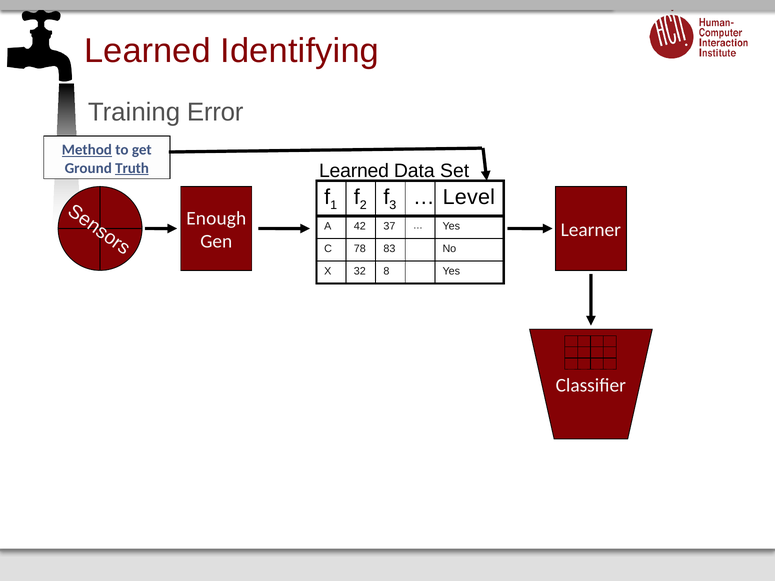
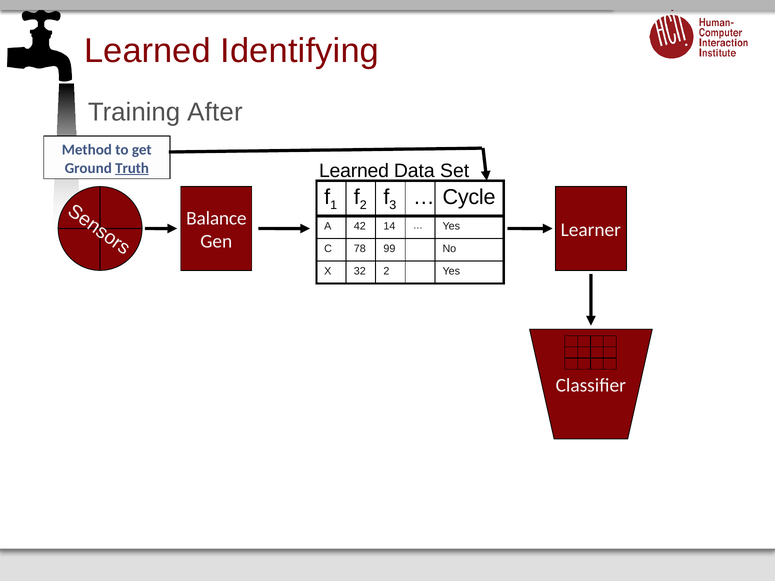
Error: Error -> After
Method underline: present -> none
Level: Level -> Cycle
Enough: Enough -> Balance
37: 37 -> 14
83: 83 -> 99
32 8: 8 -> 2
